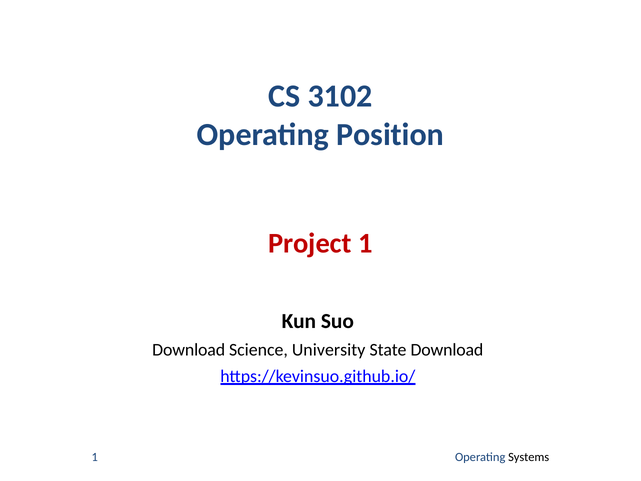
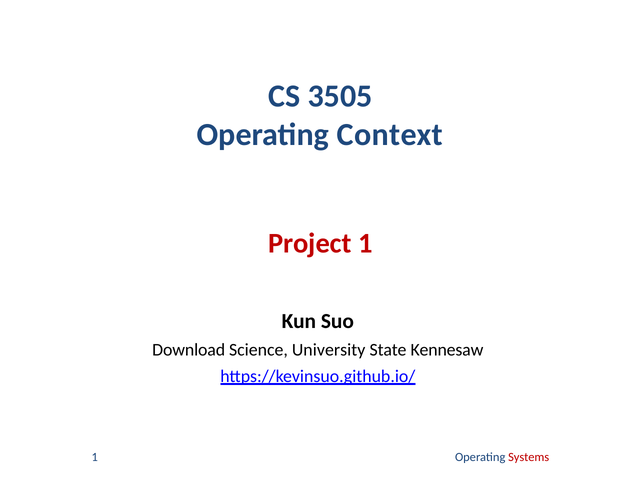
3102: 3102 -> 3505
Position: Position -> Context
State Download: Download -> Kennesaw
Systems colour: black -> red
